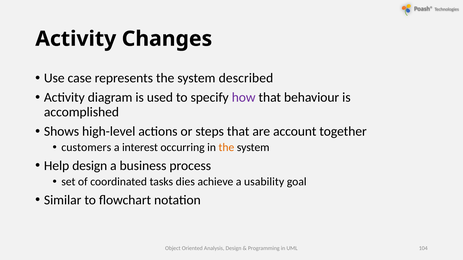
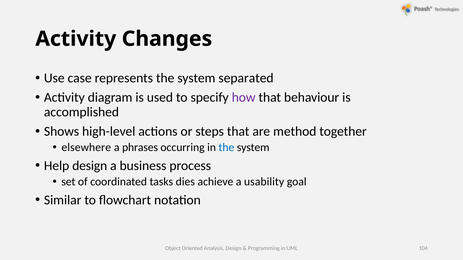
described: described -> separated
account: account -> method
customers: customers -> elsewhere
interest: interest -> phrases
the at (226, 148) colour: orange -> blue
